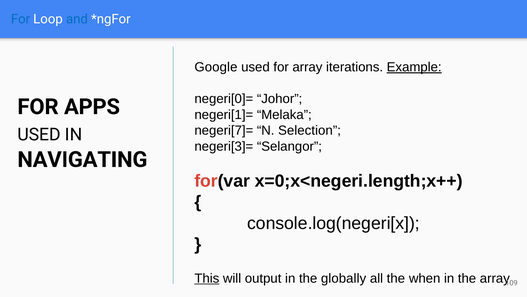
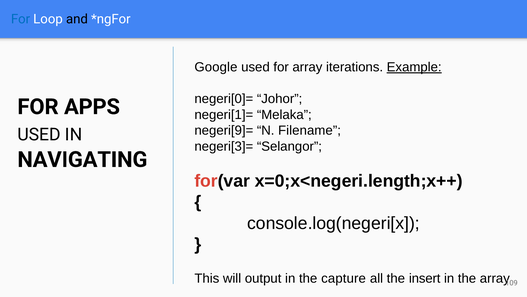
and colour: blue -> black
negeri[7]=: negeri[7]= -> negeri[9]=
Selection: Selection -> Filename
This underline: present -> none
globally: globally -> capture
when: when -> insert
